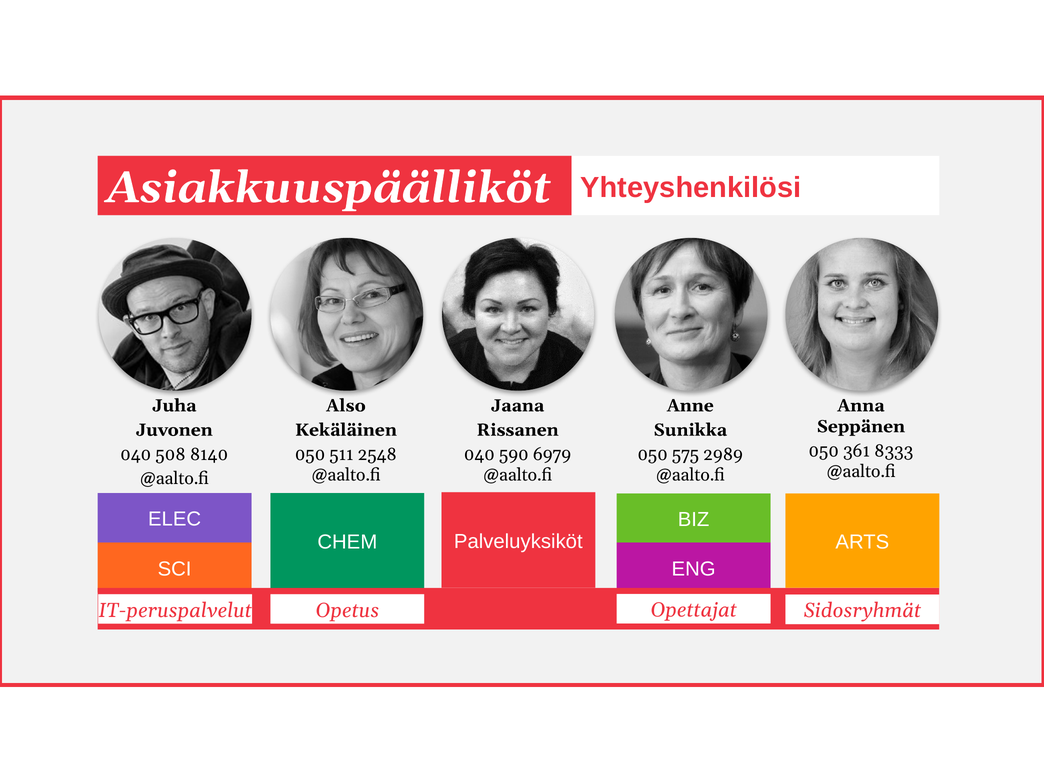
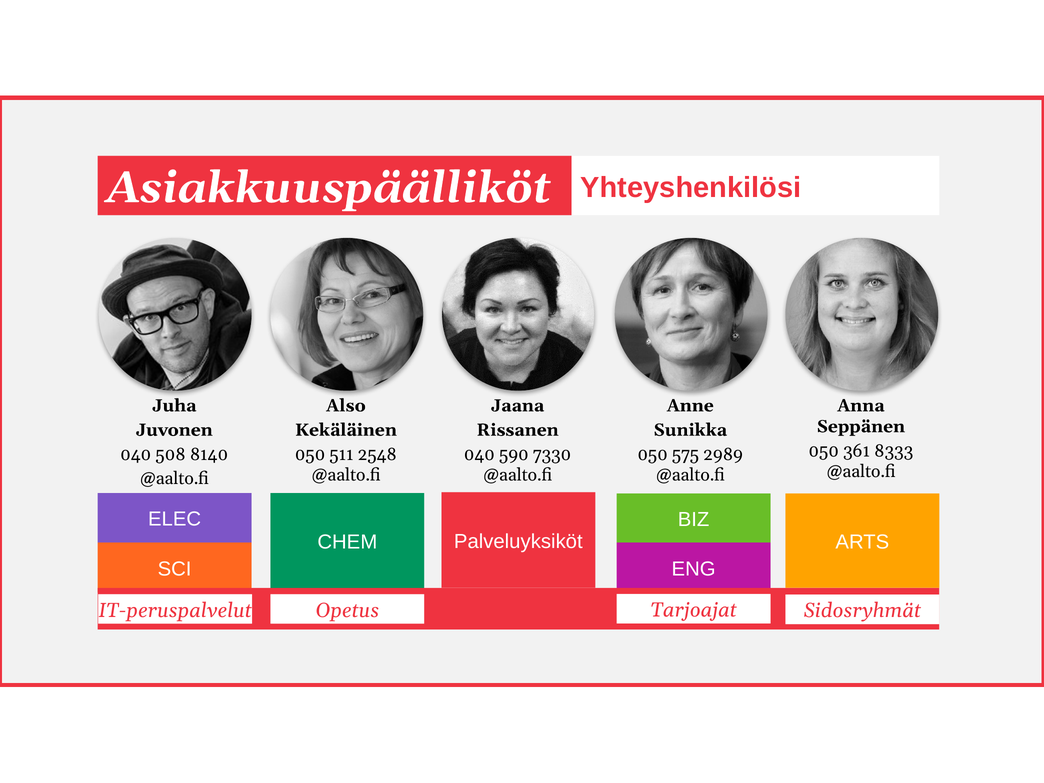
6979: 6979 -> 7330
Opettajat: Opettajat -> Tarjoajat
